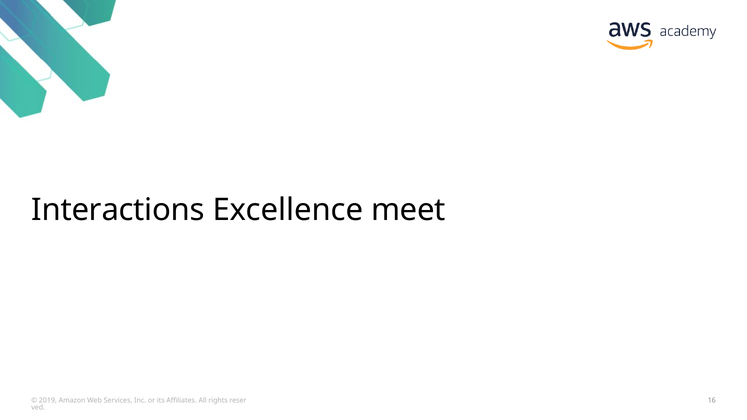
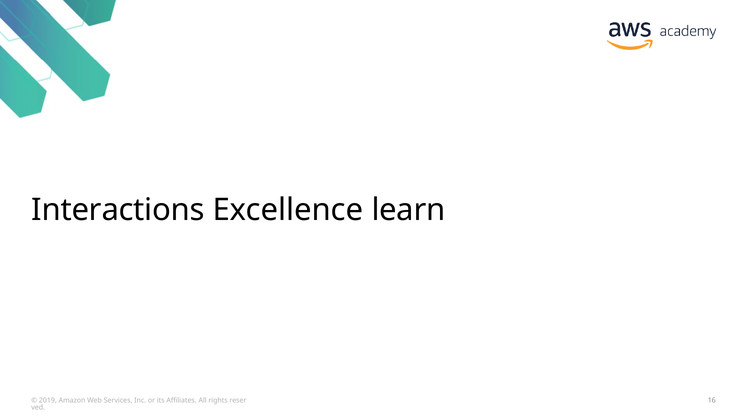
meet: meet -> learn
